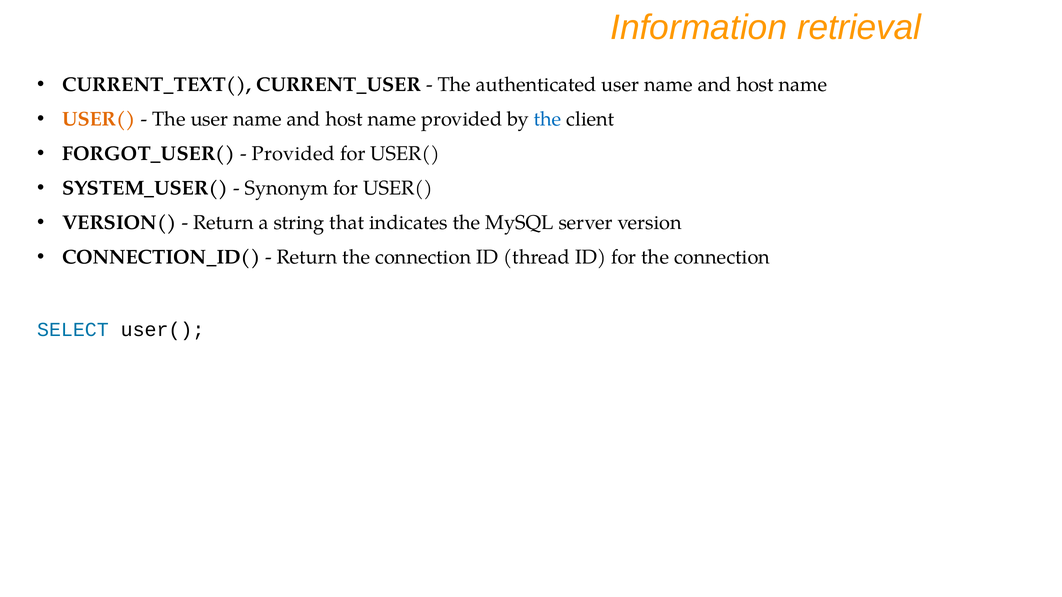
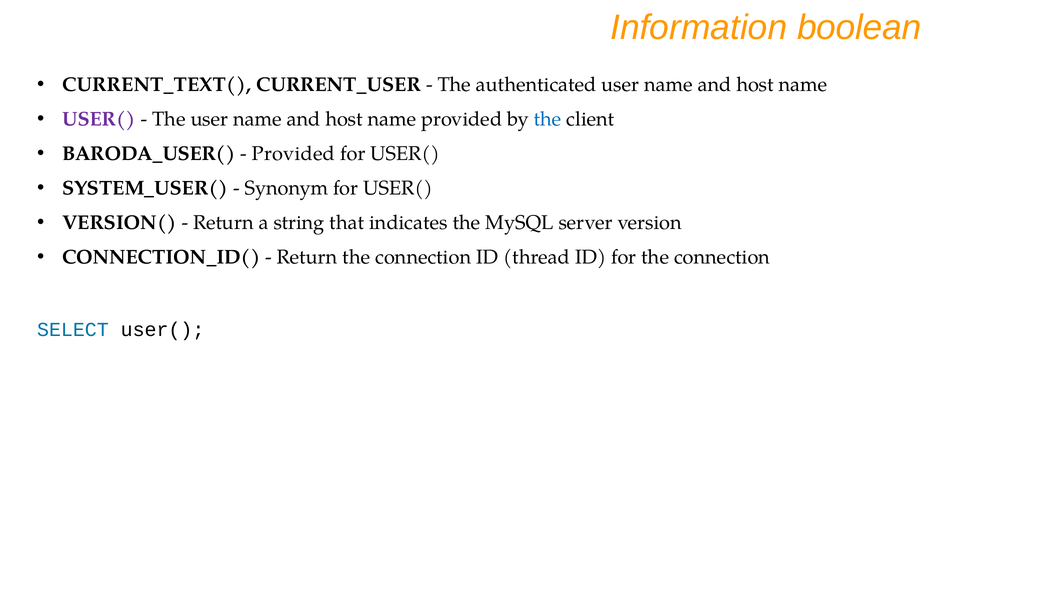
retrieval: retrieval -> boolean
USER( at (99, 119) colour: orange -> purple
FORGOT_USER(: FORGOT_USER( -> BARODA_USER(
